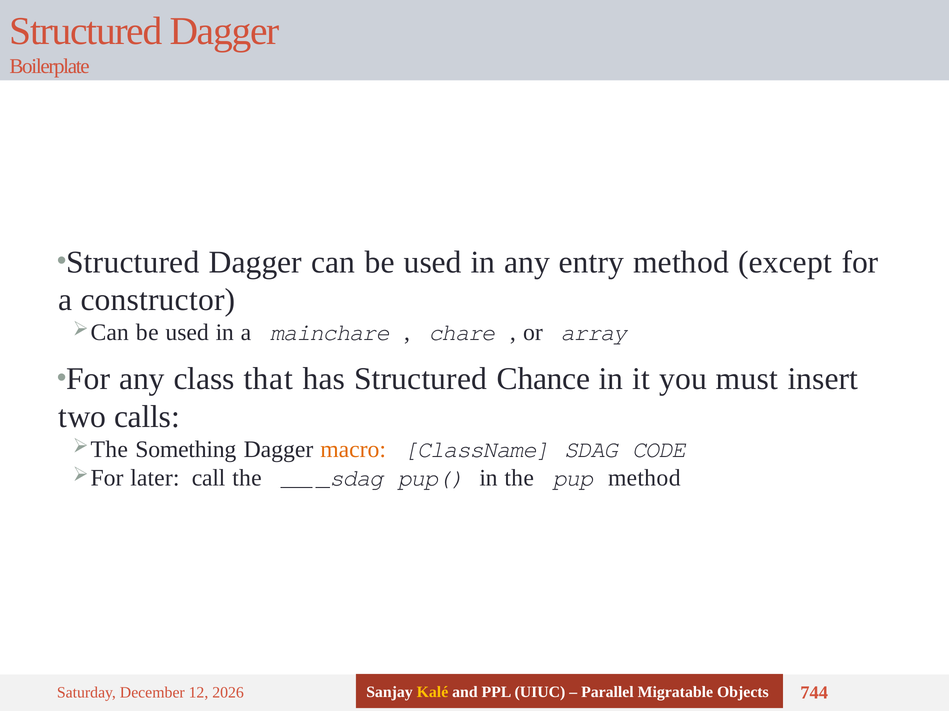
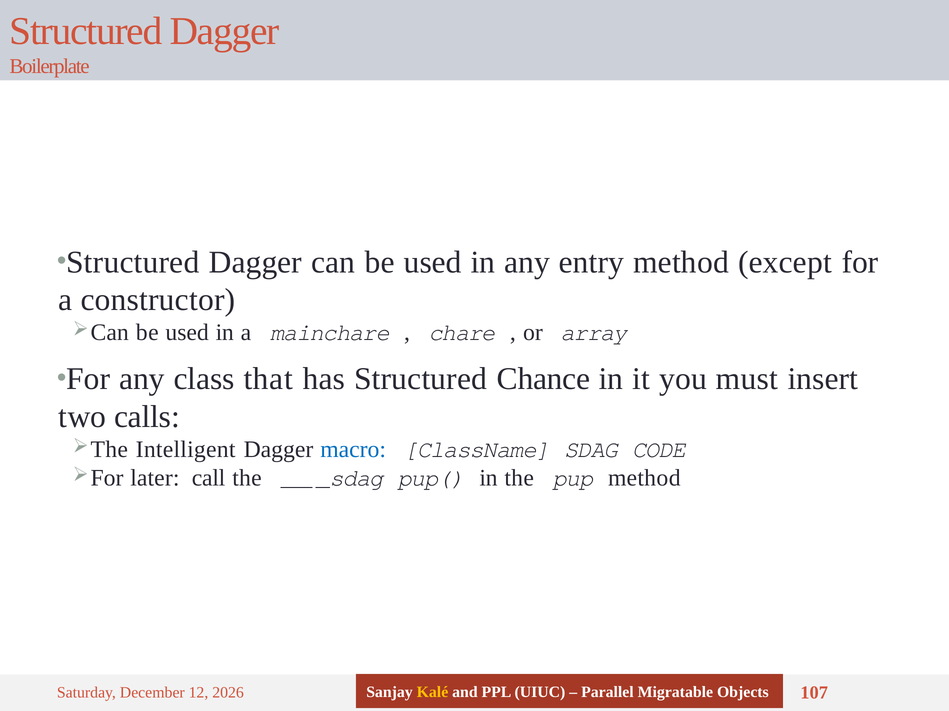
Something: Something -> Intelligent
macro colour: orange -> blue
744: 744 -> 107
